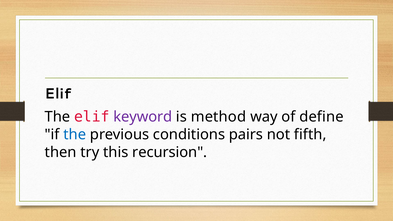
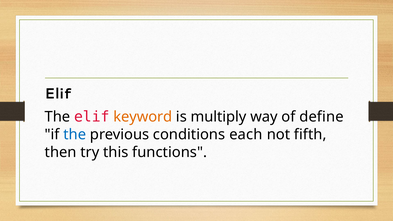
keyword colour: purple -> orange
method: method -> multiply
pairs: pairs -> each
recursion: recursion -> functions
